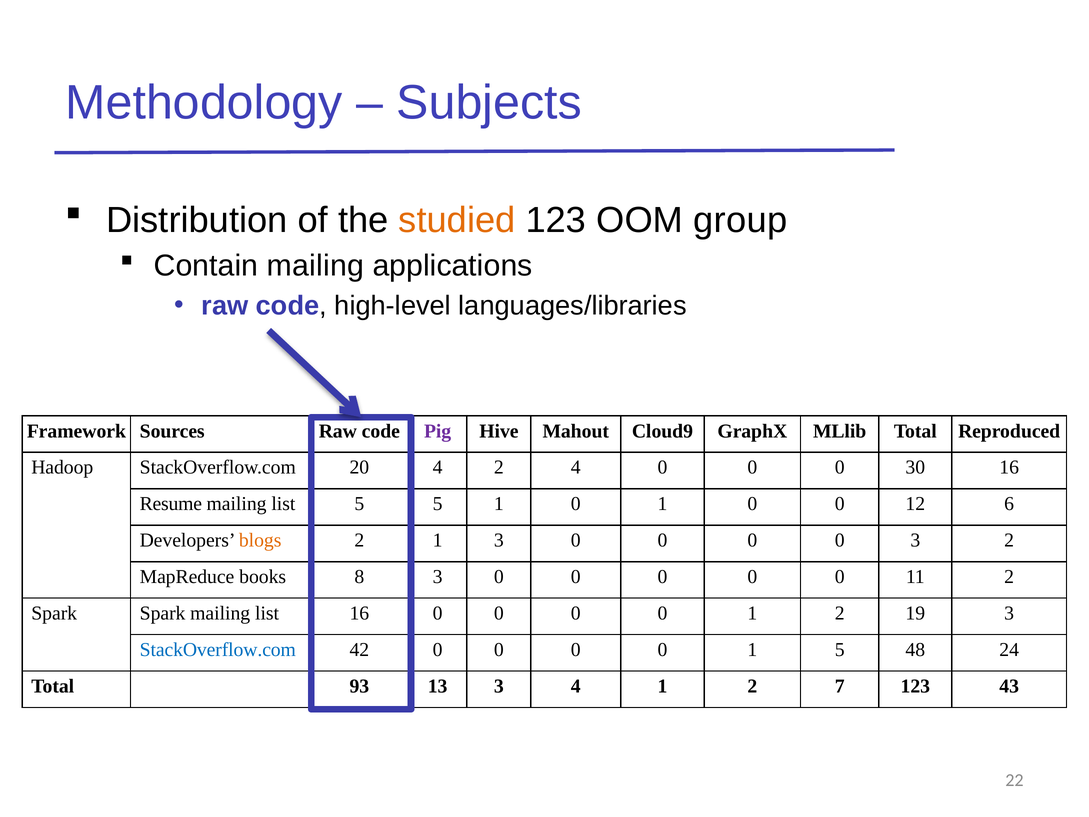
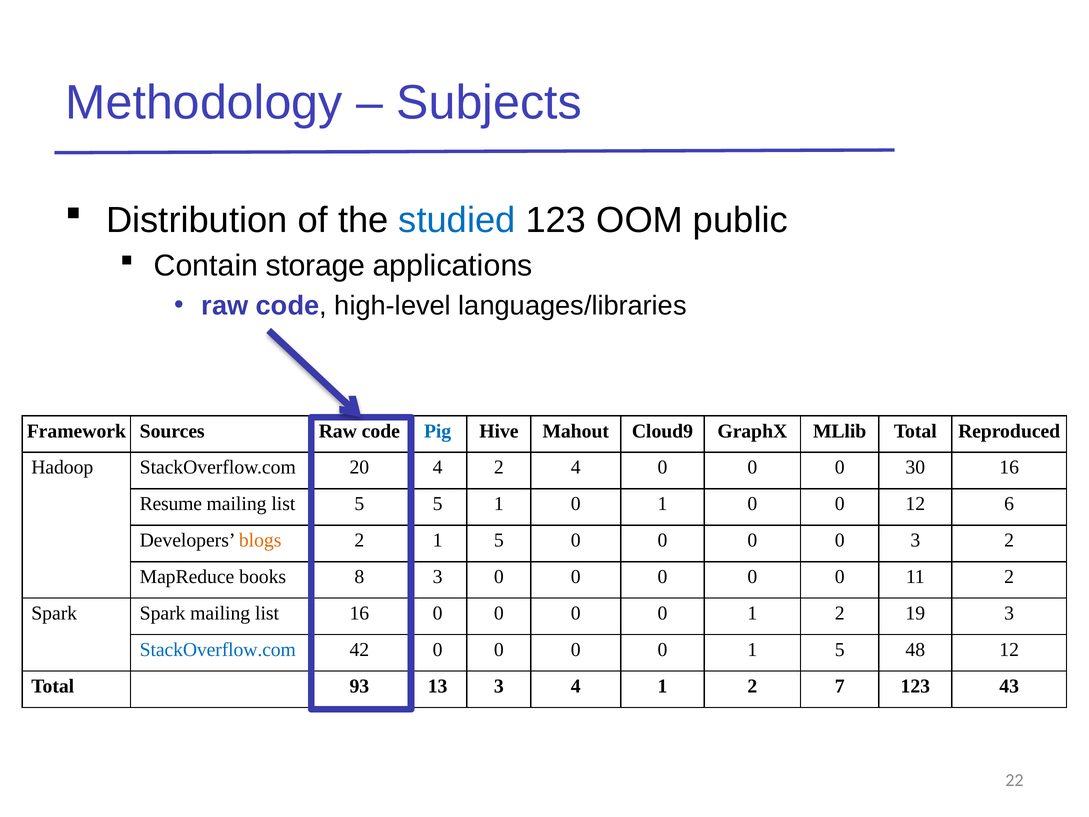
studied colour: orange -> blue
group: group -> public
Contain mailing: mailing -> storage
Pig colour: purple -> blue
2 1 3: 3 -> 5
48 24: 24 -> 12
